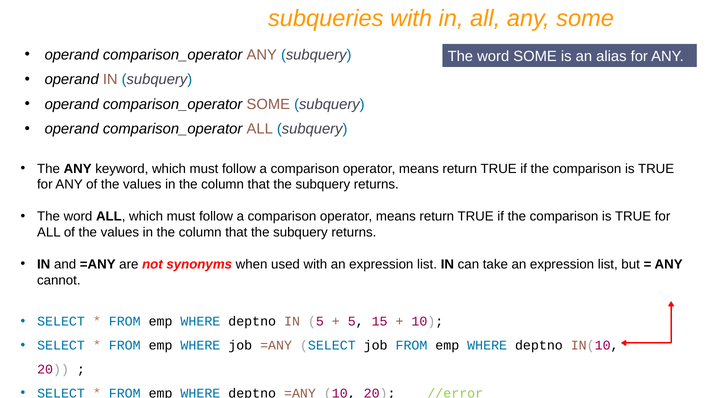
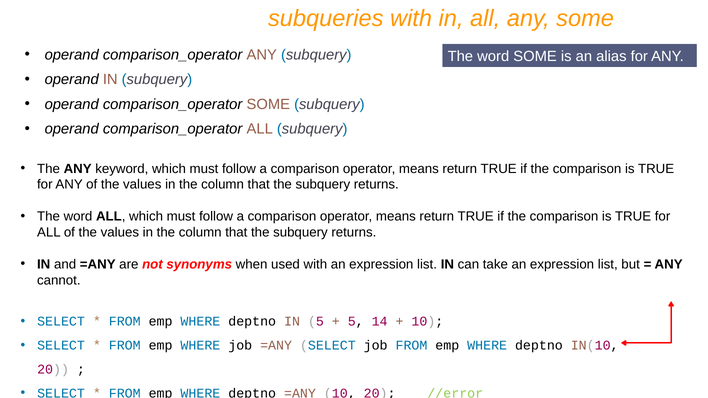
15: 15 -> 14
